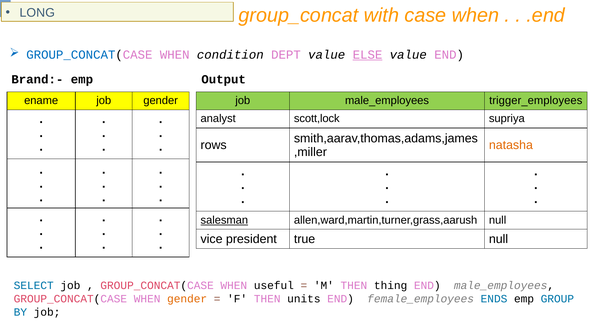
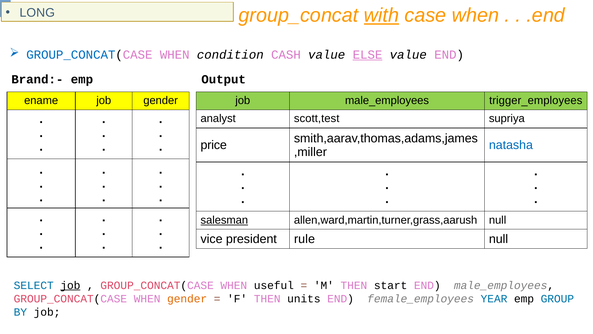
with underline: none -> present
DEPT: DEPT -> CASH
scott,lock: scott,lock -> scott,test
rows: rows -> price
natasha colour: orange -> blue
true: true -> rule
job at (70, 285) underline: none -> present
thing: thing -> start
ENDS: ENDS -> YEAR
